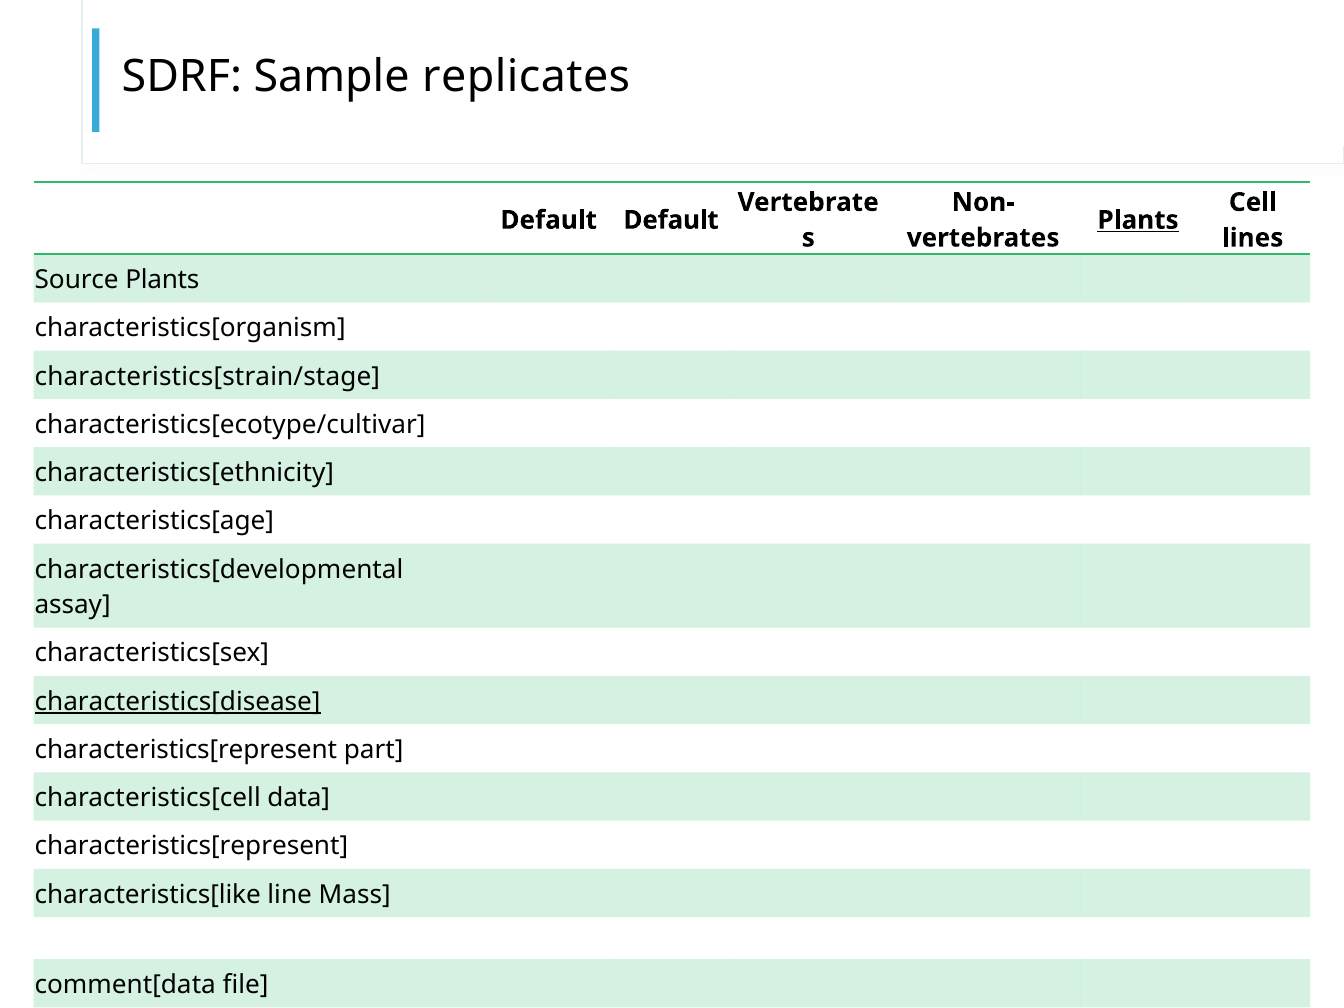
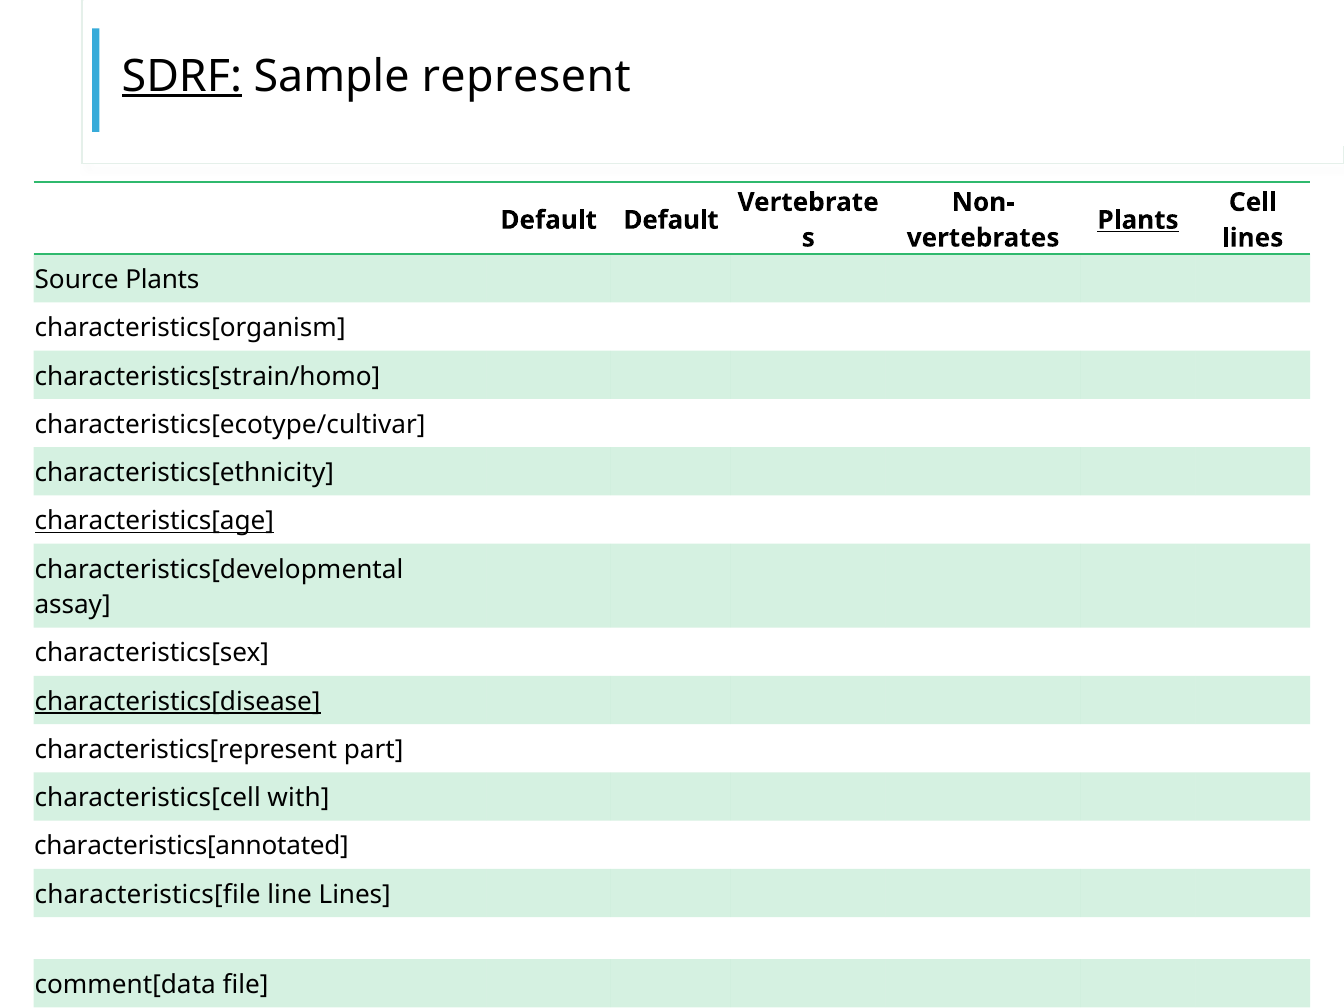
SDRF underline: none -> present
replicates: replicates -> represent
characteristics[strain/stage: characteristics[strain/stage -> characteristics[strain/homo
characteristics[age underline: none -> present
data: data -> with
characteristics[represent at (191, 846): characteristics[represent -> characteristics[annotated
characteristics[like: characteristics[like -> characteristics[file
line Mass: Mass -> Lines
